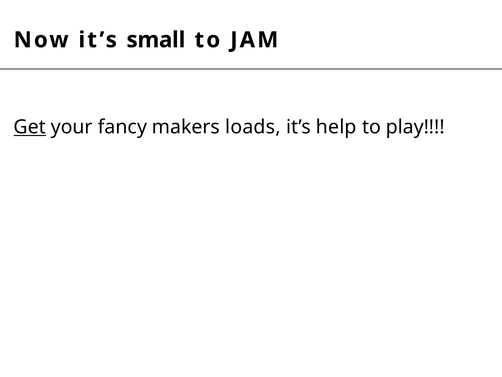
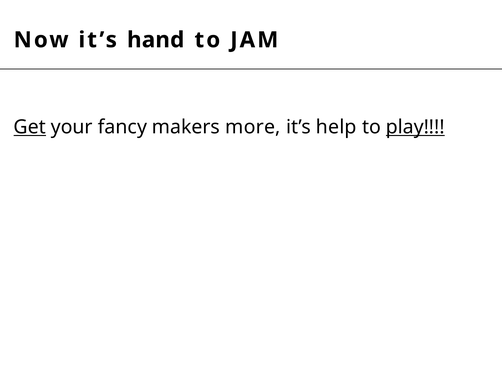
small: small -> hand
loads: loads -> more
play underline: none -> present
